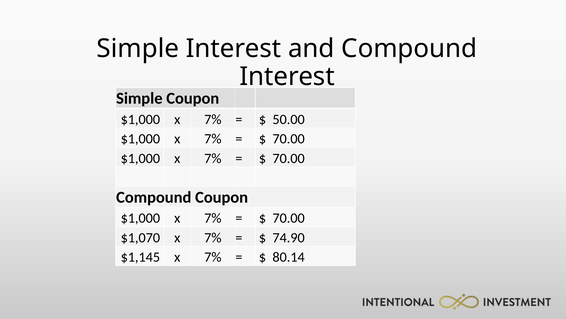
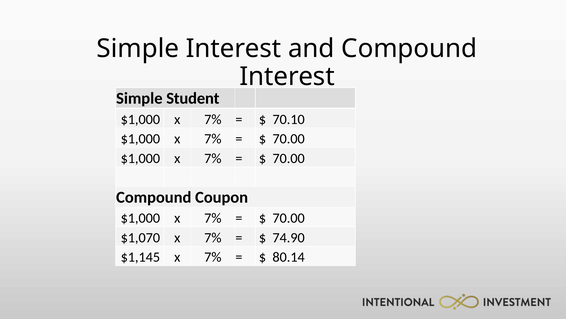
Simple Coupon: Coupon -> Student
50.00: 50.00 -> 70.10
